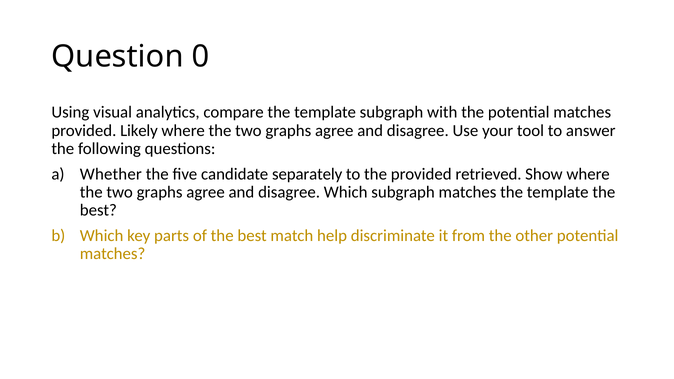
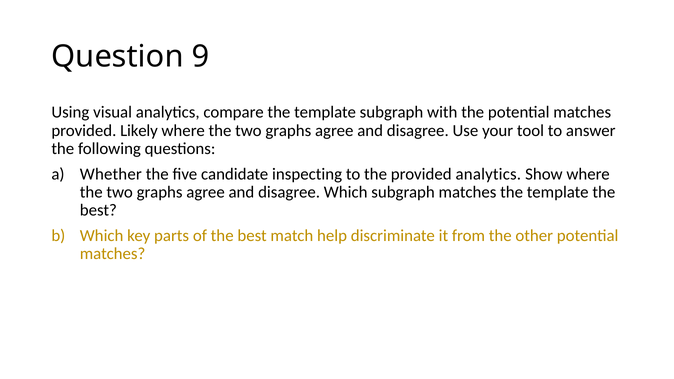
0: 0 -> 9
separately: separately -> inspecting
provided retrieved: retrieved -> analytics
